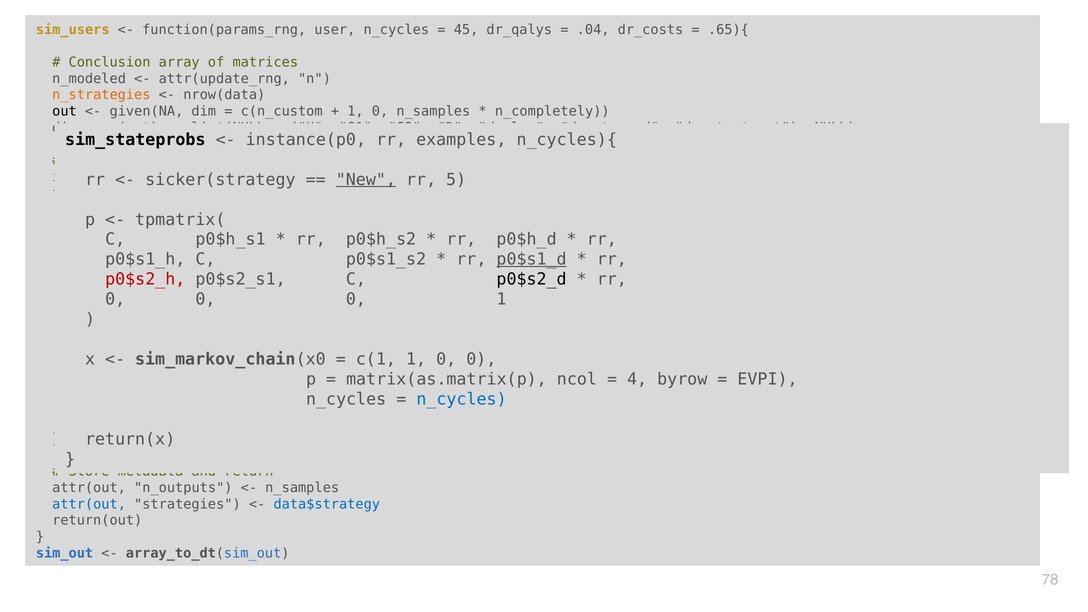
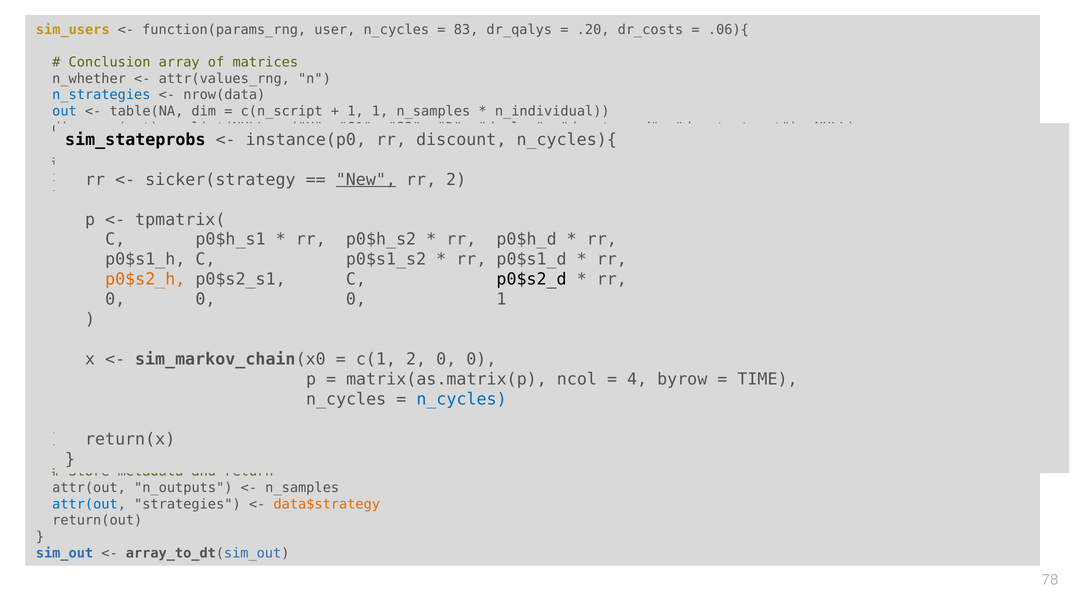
45: 45 -> 83
.04: .04 -> .20
.65){: .65){ -> .06){
n_modeled: n_modeled -> n_whether
attr(update_rng: attr(update_rng -> attr(values_rng
n_strategies colour: orange -> blue
out colour: black -> blue
given(NA: given(NA -> table(NA
c(n_custom: c(n_custom -> c(n_script
0 at (380, 111): 0 -> 1
n_completely: n_completely -> n_individual
examples: examples -> discount
rr 5: 5 -> 2
p0$s1_d underline: present -> none
p0$s2_h colour: red -> orange
c(1 1: 1 -> 2
EVPI: EVPI -> TIME
data$strategy colour: blue -> orange
